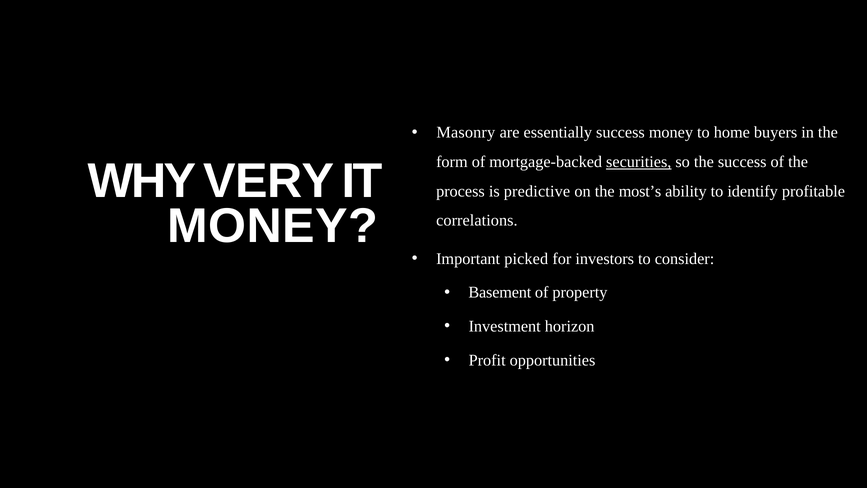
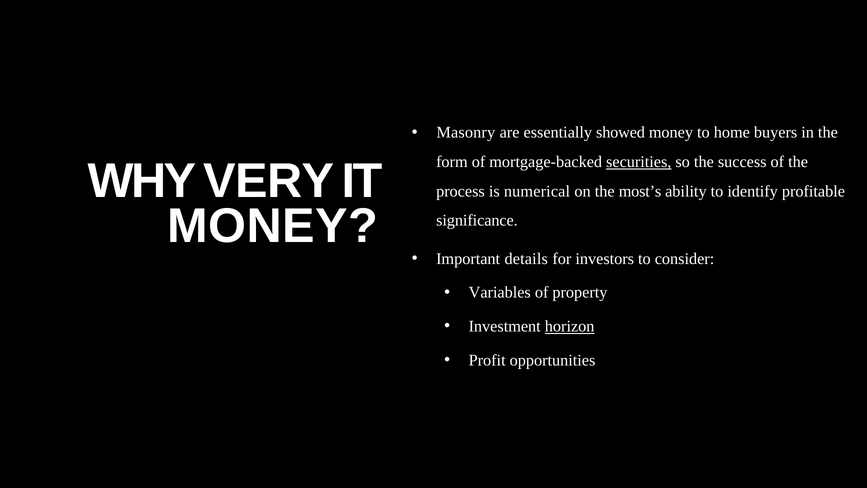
essentially success: success -> showed
predictive: predictive -> numerical
correlations: correlations -> significance
picked: picked -> details
Basement: Basement -> Variables
horizon underline: none -> present
